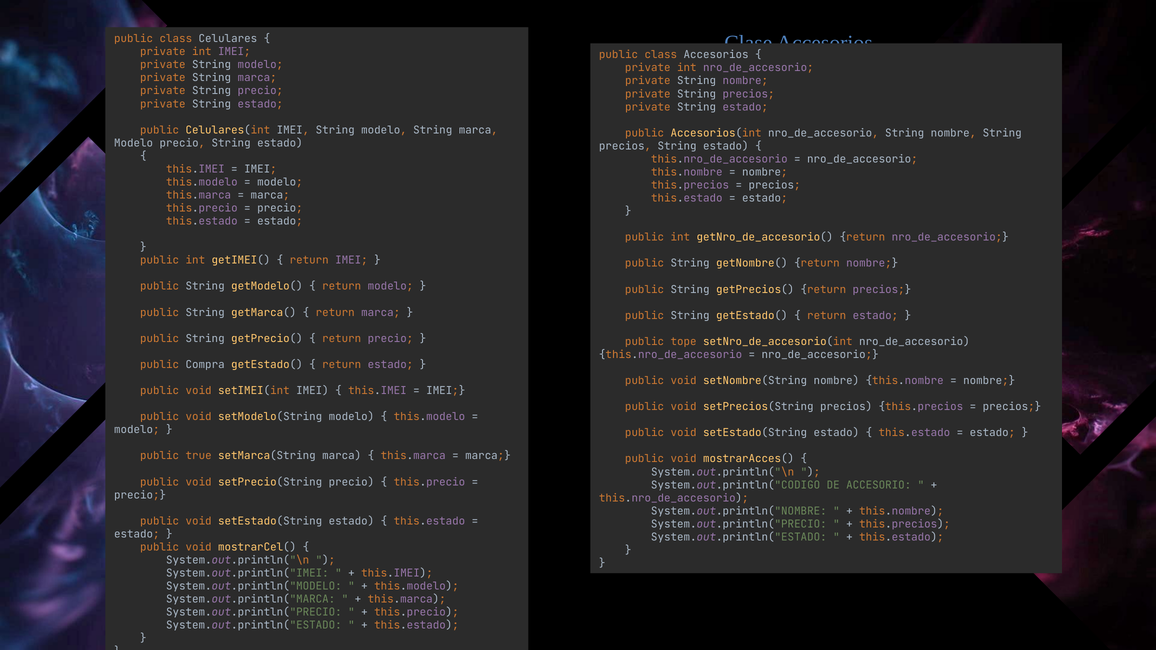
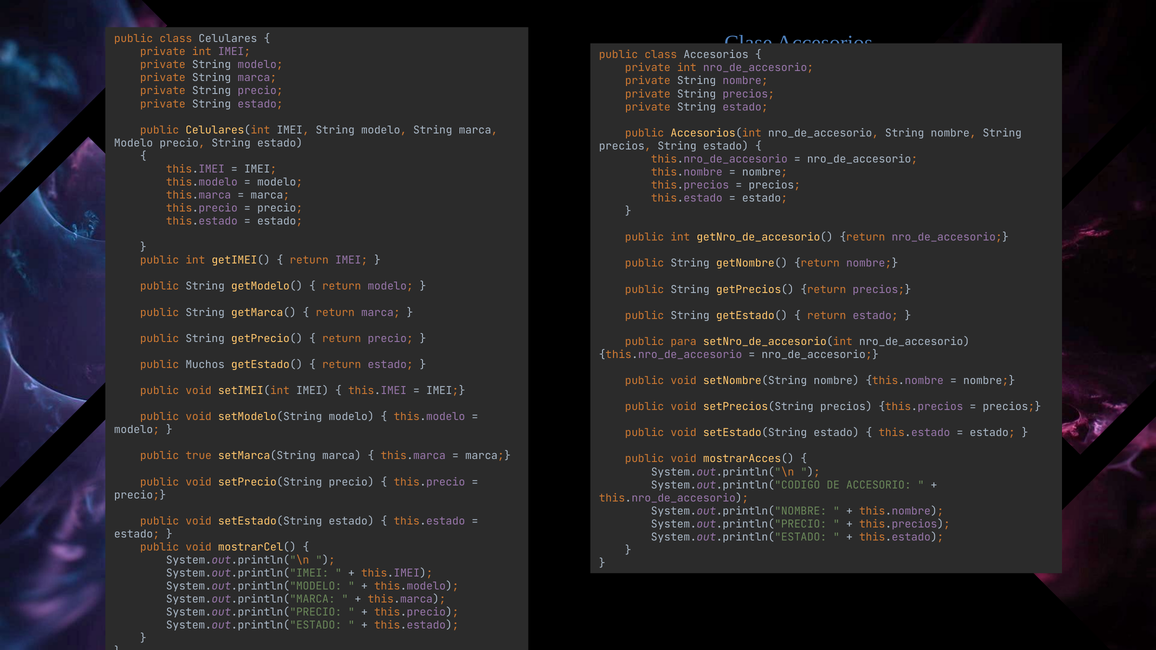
tope: tope -> para
Compra: Compra -> Muchos
